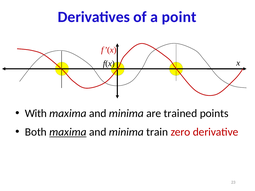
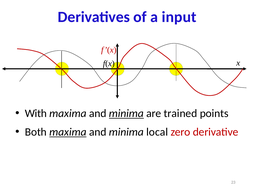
point: point -> input
minima at (126, 114) underline: none -> present
train: train -> local
